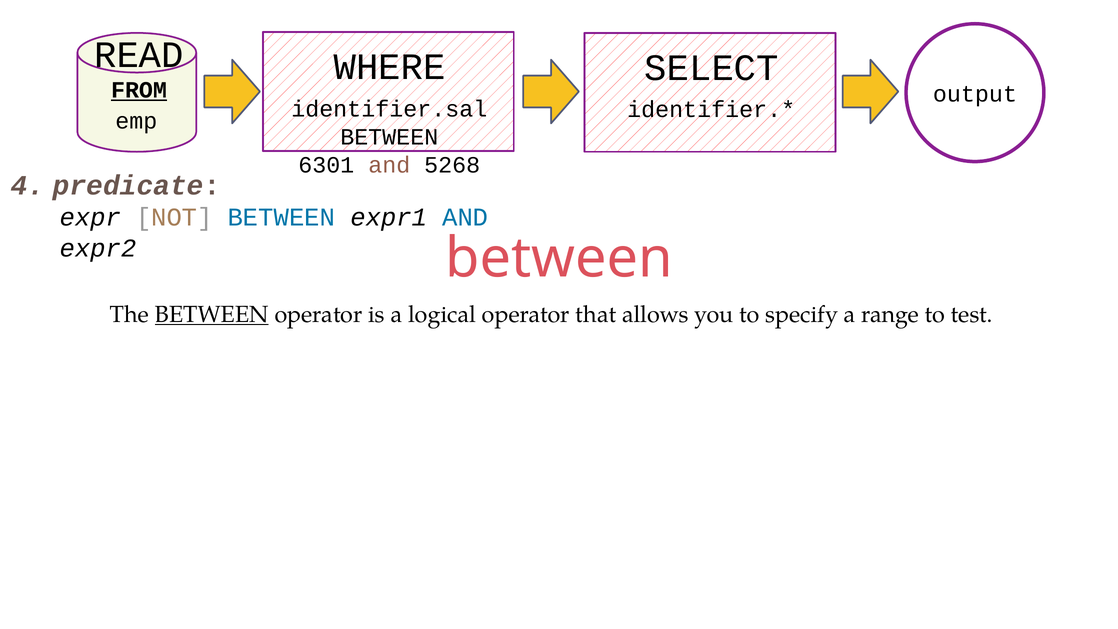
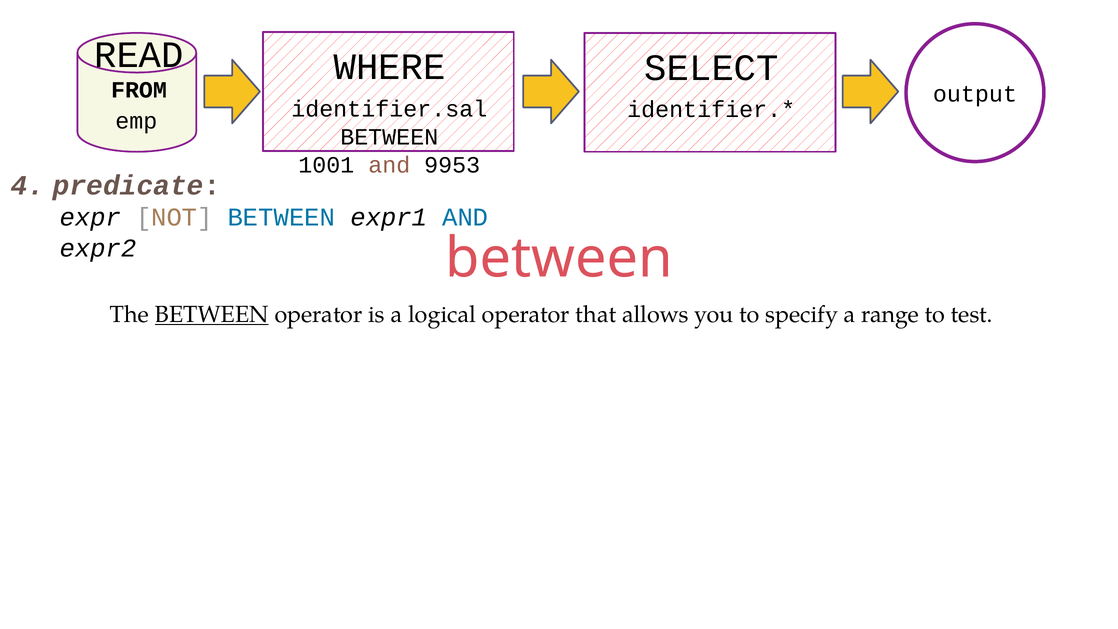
FROM underline: present -> none
6301: 6301 -> 1001
5268: 5268 -> 9953
